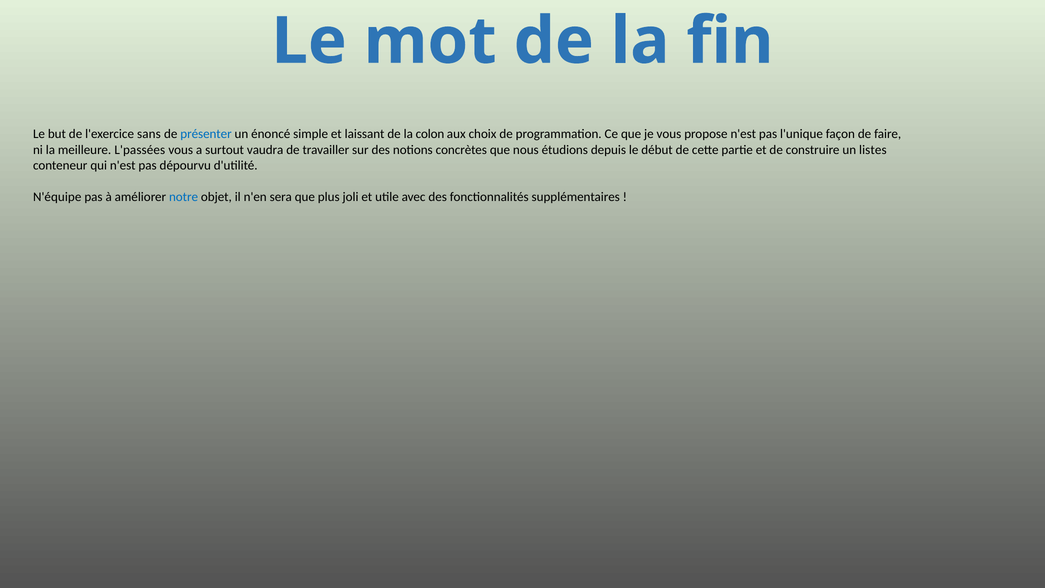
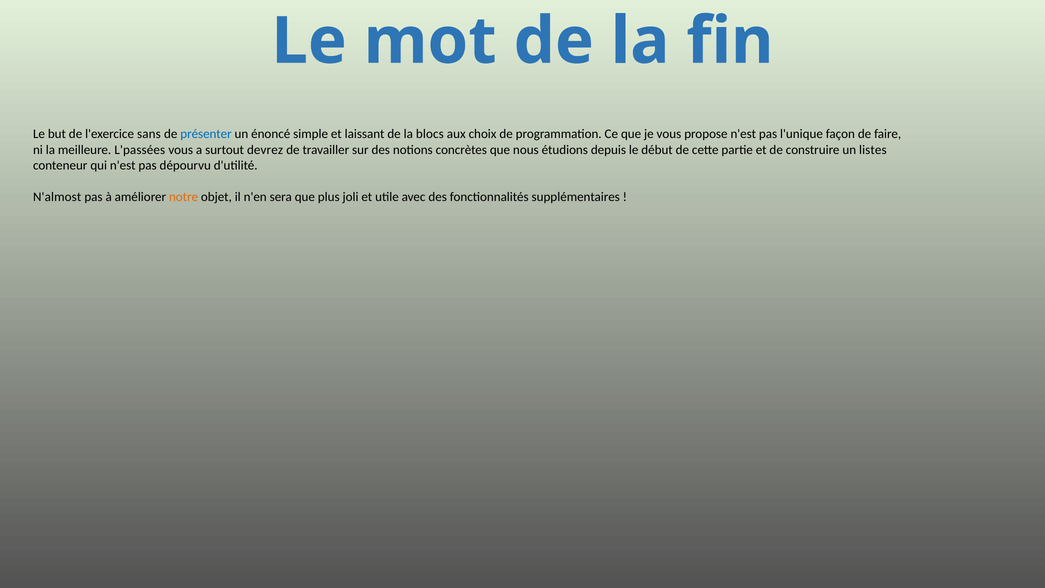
colon: colon -> blocs
vaudra: vaudra -> devrez
N'équipe: N'équipe -> N'almost
notre colour: blue -> orange
